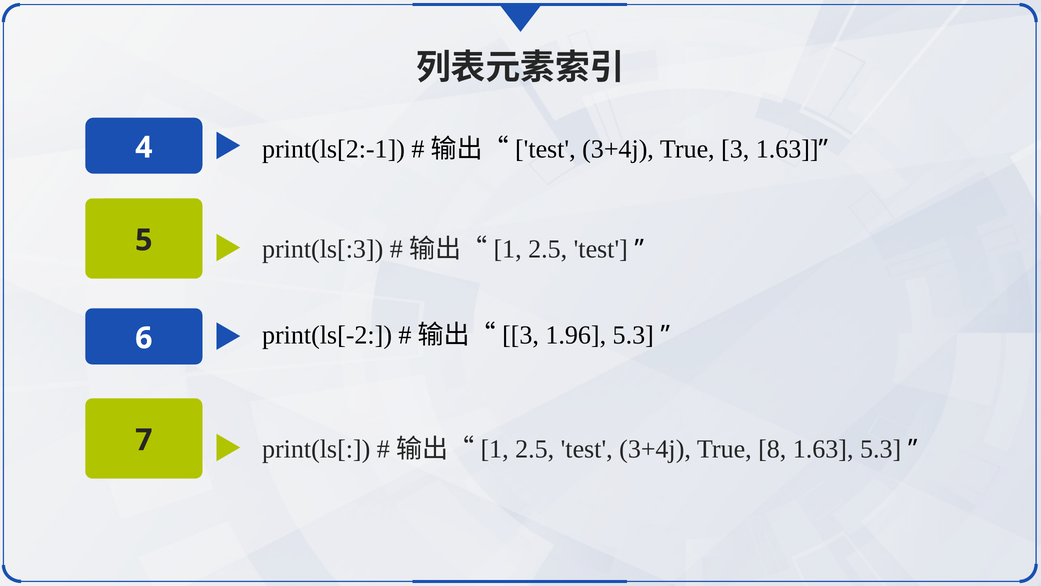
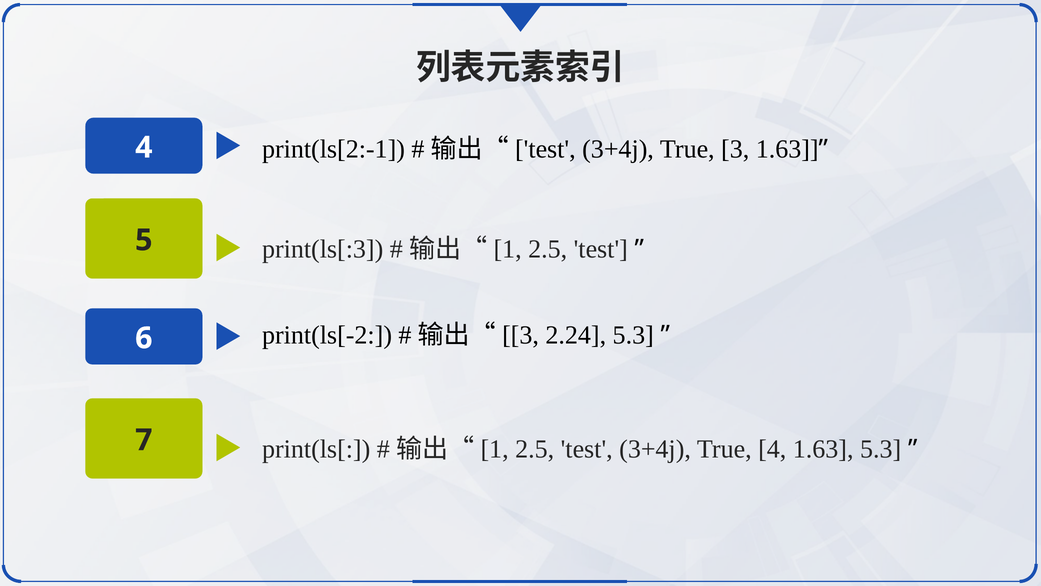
1.96: 1.96 -> 2.24
True 8: 8 -> 4
